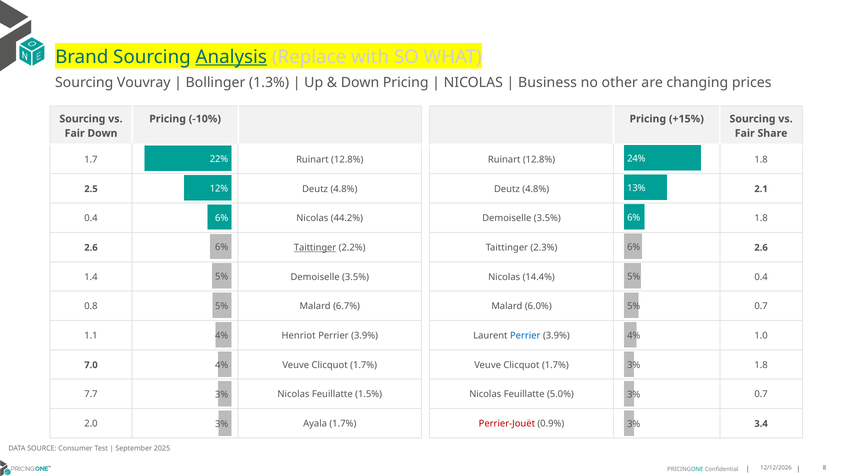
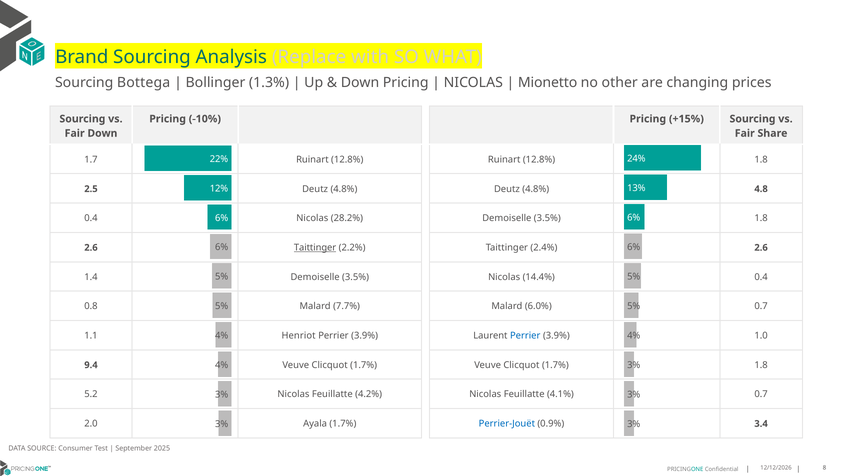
Analysis underline: present -> none
Vouvray: Vouvray -> Bottega
Business: Business -> Mionetto
2.1: 2.1 -> 4.8
44.2%: 44.2% -> 28.2%
2.3%: 2.3% -> 2.4%
6.7%: 6.7% -> 7.7%
7.0: 7.0 -> 9.4
7.7: 7.7 -> 5.2
1.5%: 1.5% -> 4.2%
5.0%: 5.0% -> 4.1%
Perrier-Jouët colour: red -> blue
